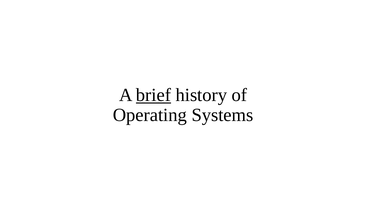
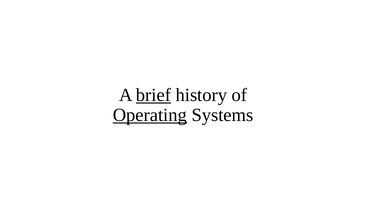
Operating underline: none -> present
